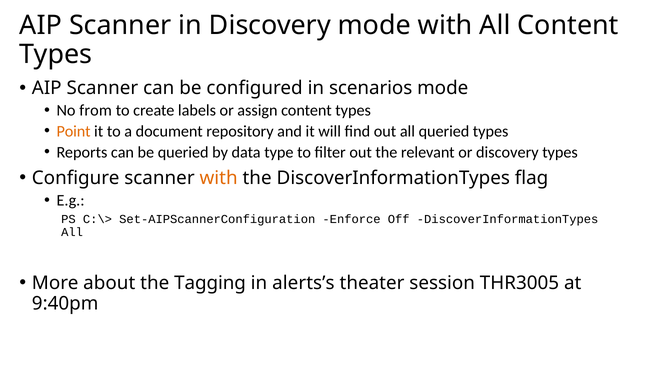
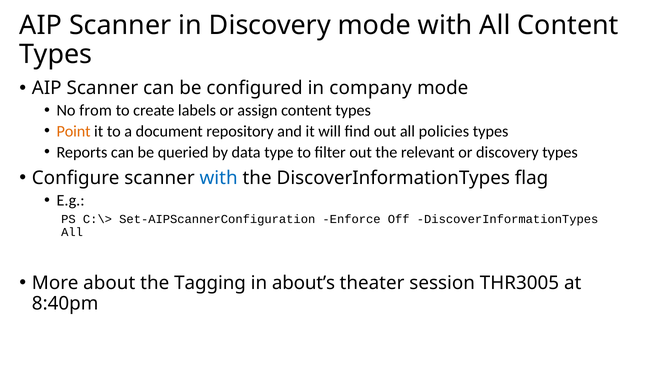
scenarios: scenarios -> company
all queried: queried -> policies
with at (219, 178) colour: orange -> blue
alerts’s: alerts’s -> about’s
9:40pm: 9:40pm -> 8:40pm
